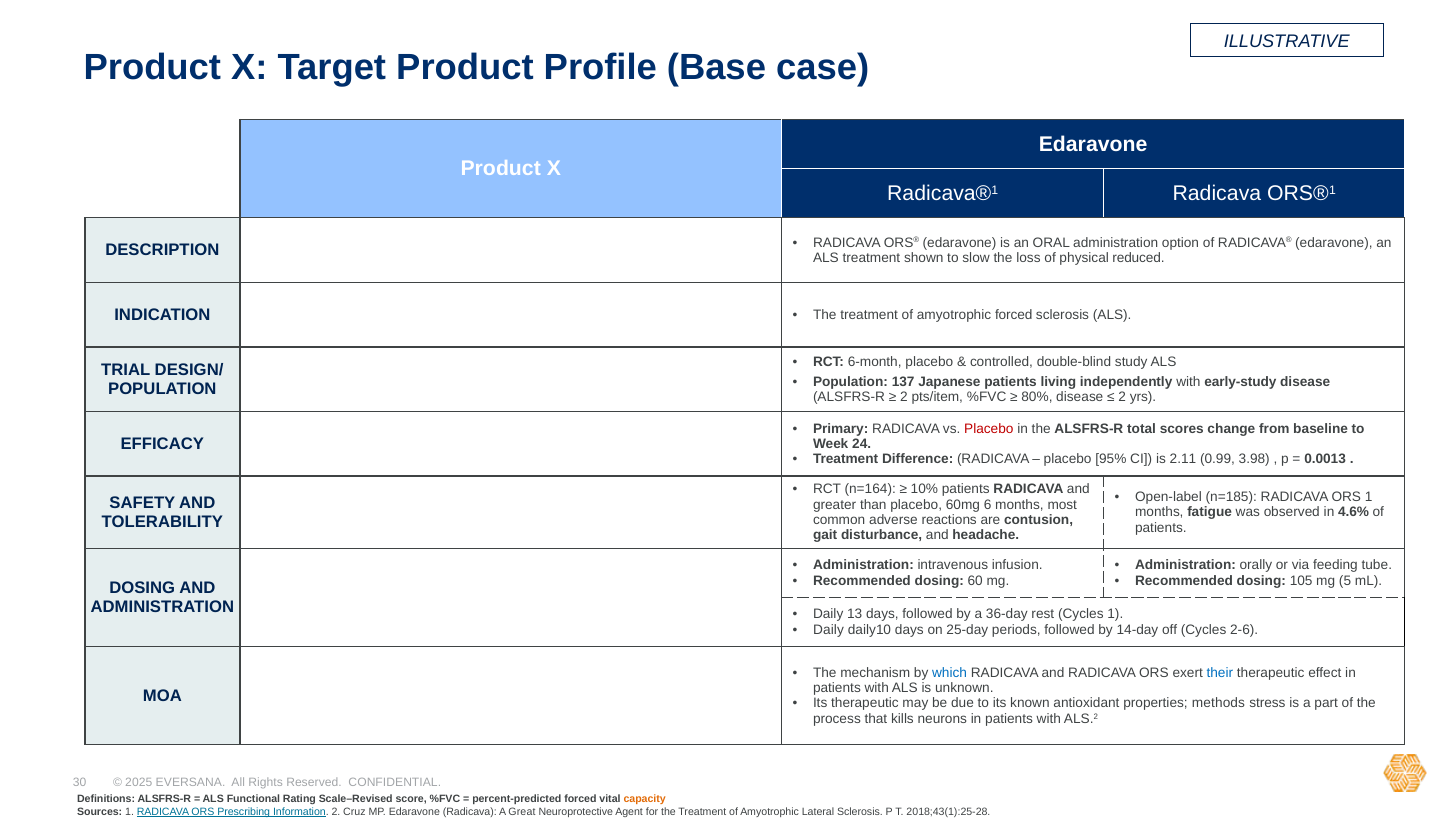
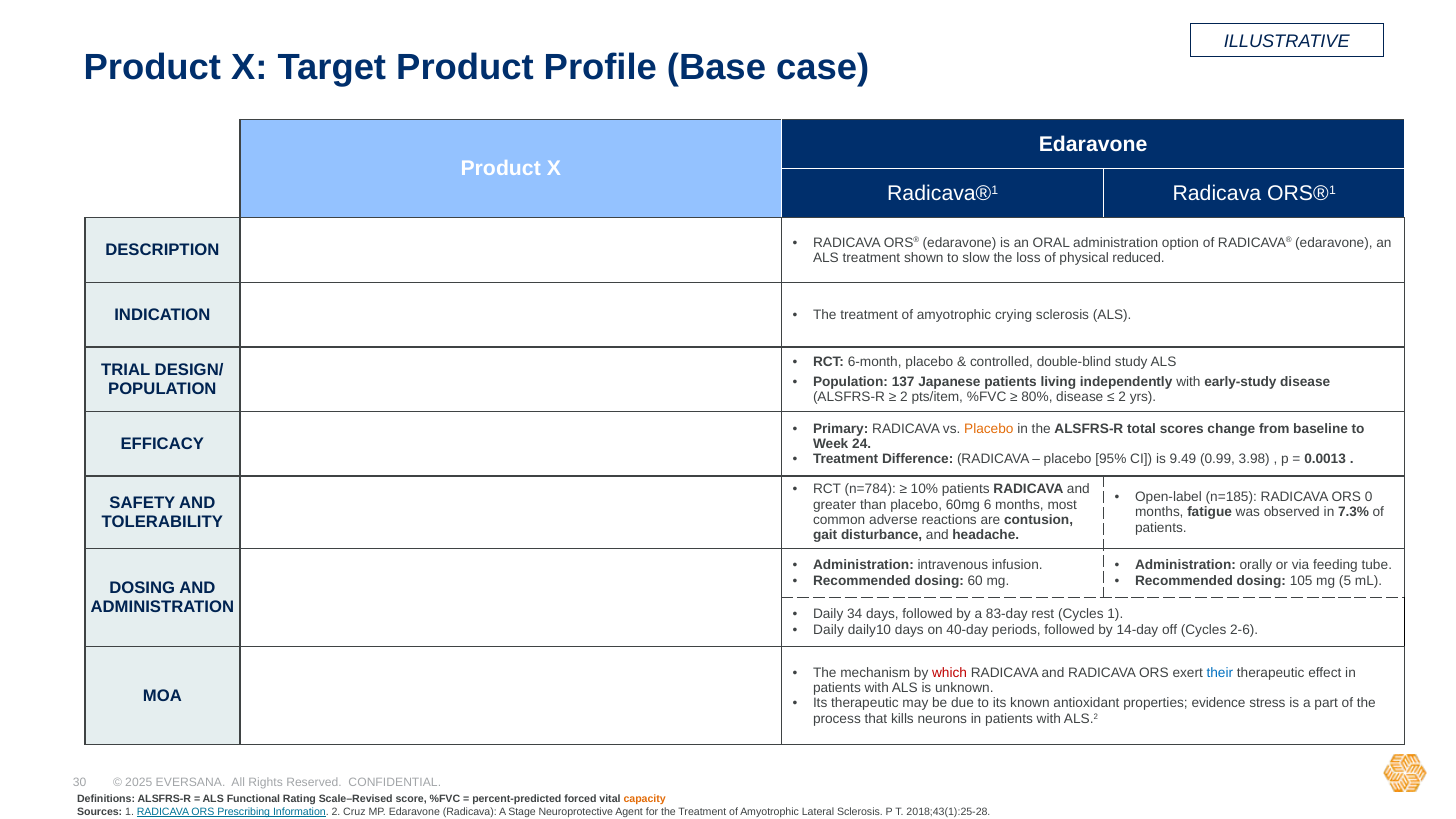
amyotrophic forced: forced -> crying
Placebo at (989, 429) colour: red -> orange
2.11: 2.11 -> 9.49
n=164: n=164 -> n=784
ORS 1: 1 -> 0
4.6%: 4.6% -> 7.3%
13: 13 -> 34
36-day: 36-day -> 83-day
25-day: 25-day -> 40-day
which colour: blue -> red
methods: methods -> evidence
Great: Great -> Stage
